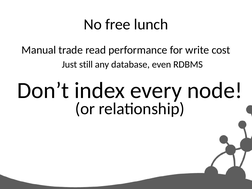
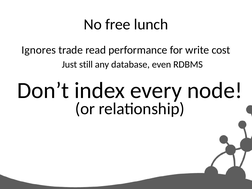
Manual: Manual -> Ignores
